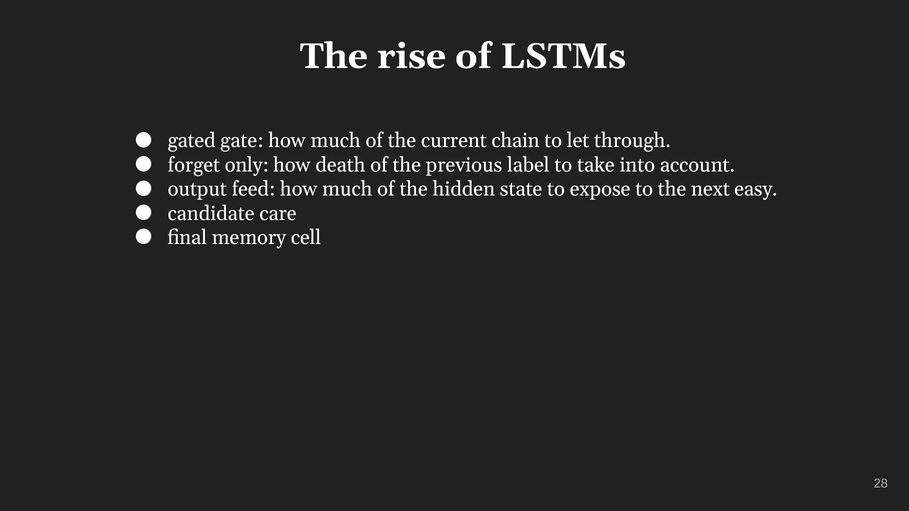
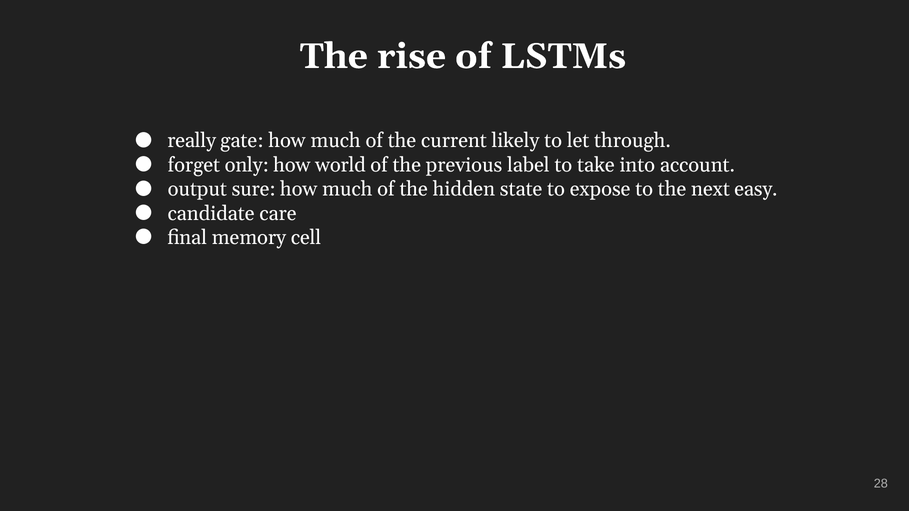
gated: gated -> really
chain: chain -> likely
death: death -> world
feed: feed -> sure
